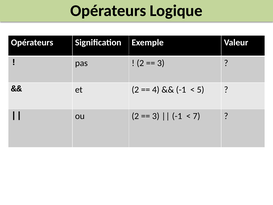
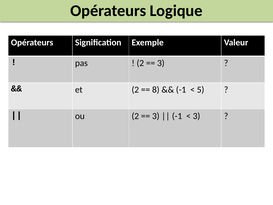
4: 4 -> 8
7 at (196, 116): 7 -> 3
